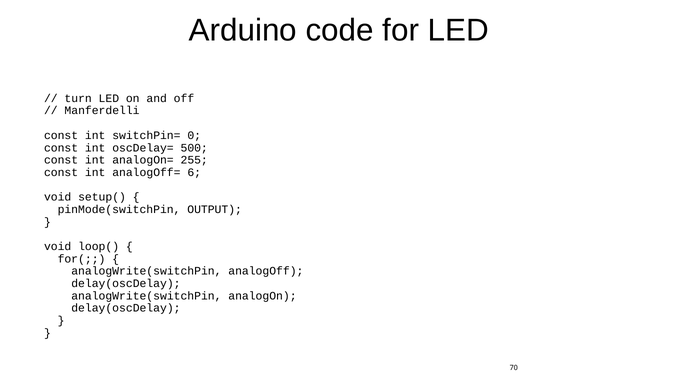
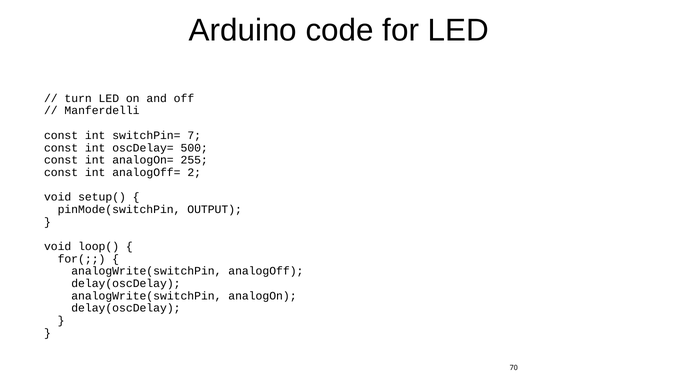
0: 0 -> 7
6: 6 -> 2
